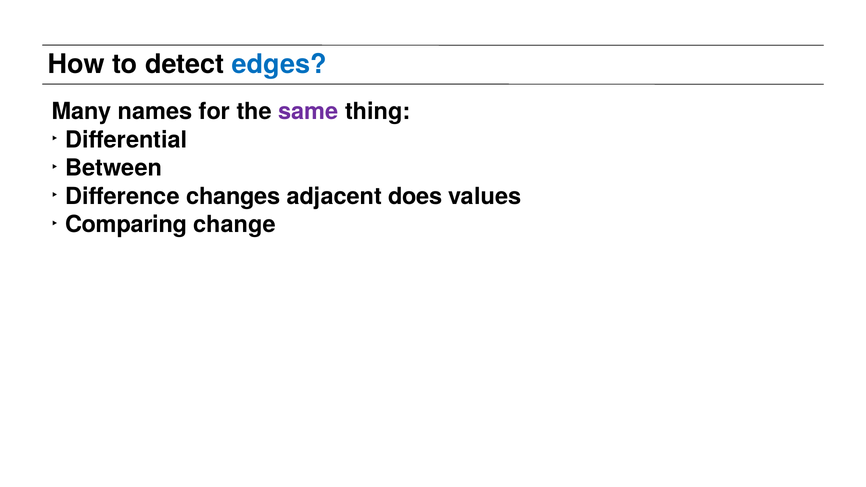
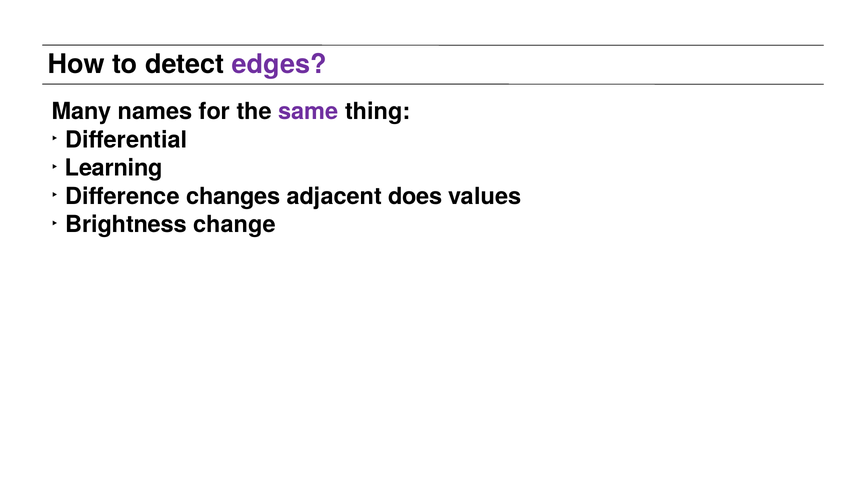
edges colour: blue -> purple
Between: Between -> Learning
Comparing: Comparing -> Brightness
